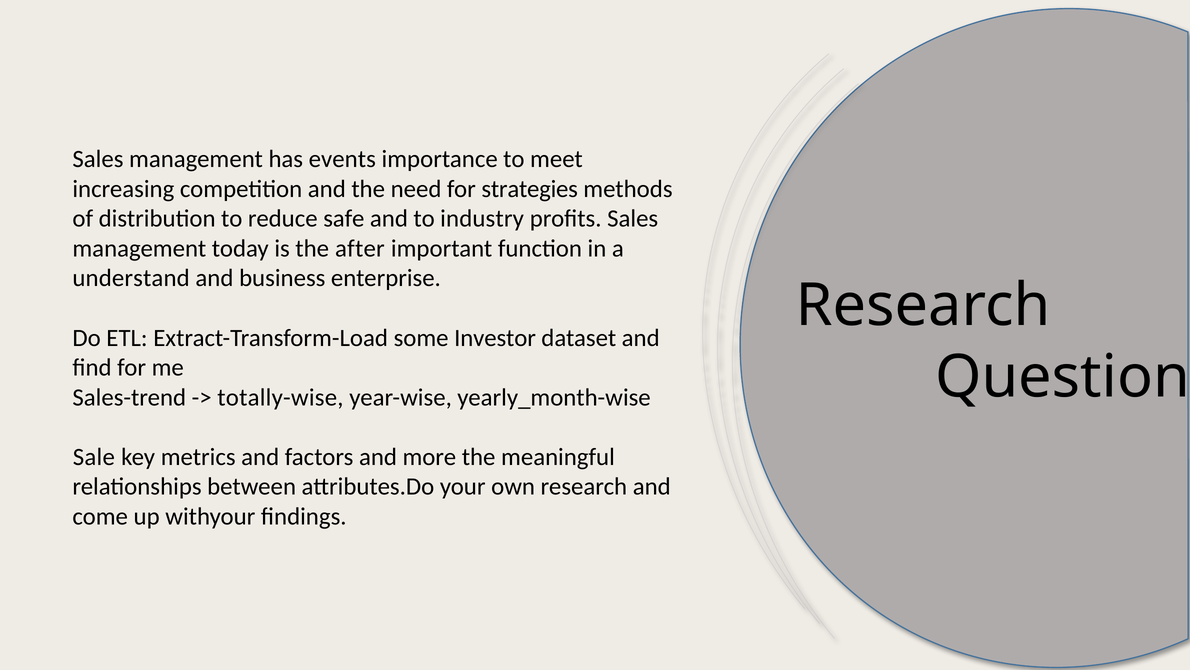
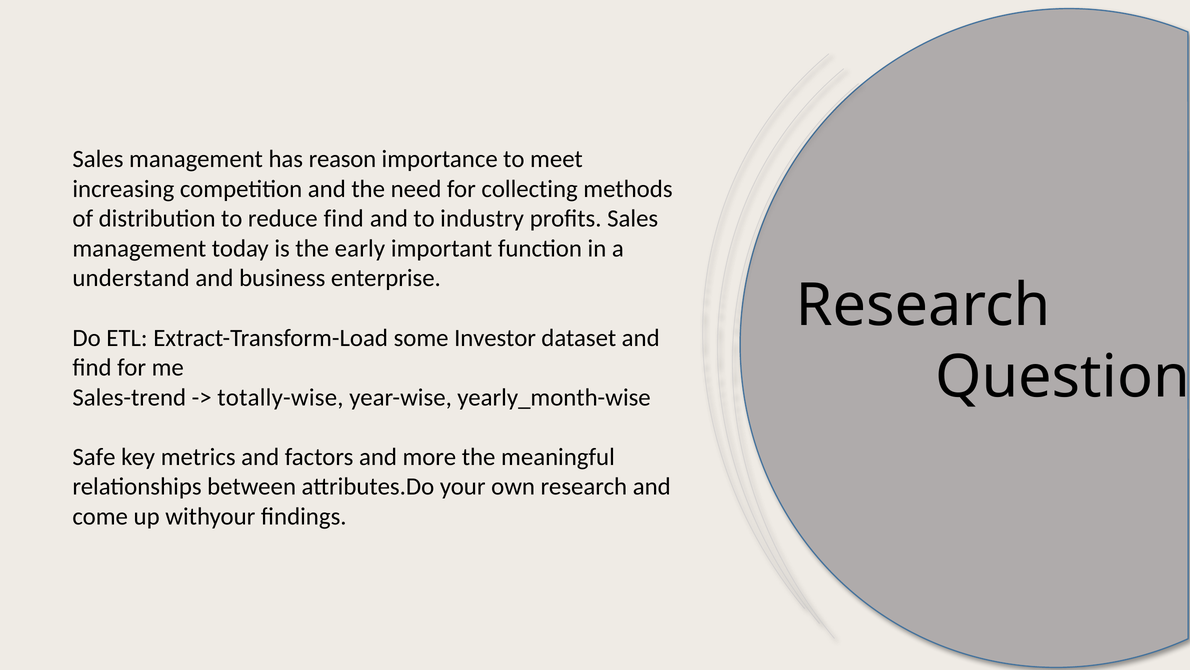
events: events -> reason
strategies: strategies -> collecting
reduce safe: safe -> find
after: after -> early
Sale: Sale -> Safe
